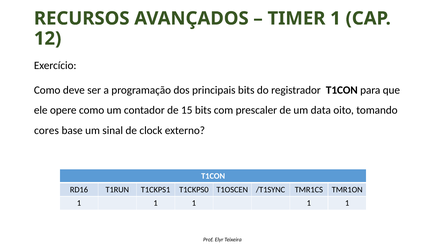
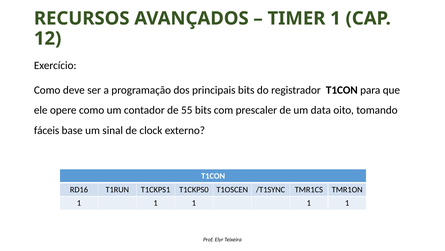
15: 15 -> 55
cores: cores -> fáceis
